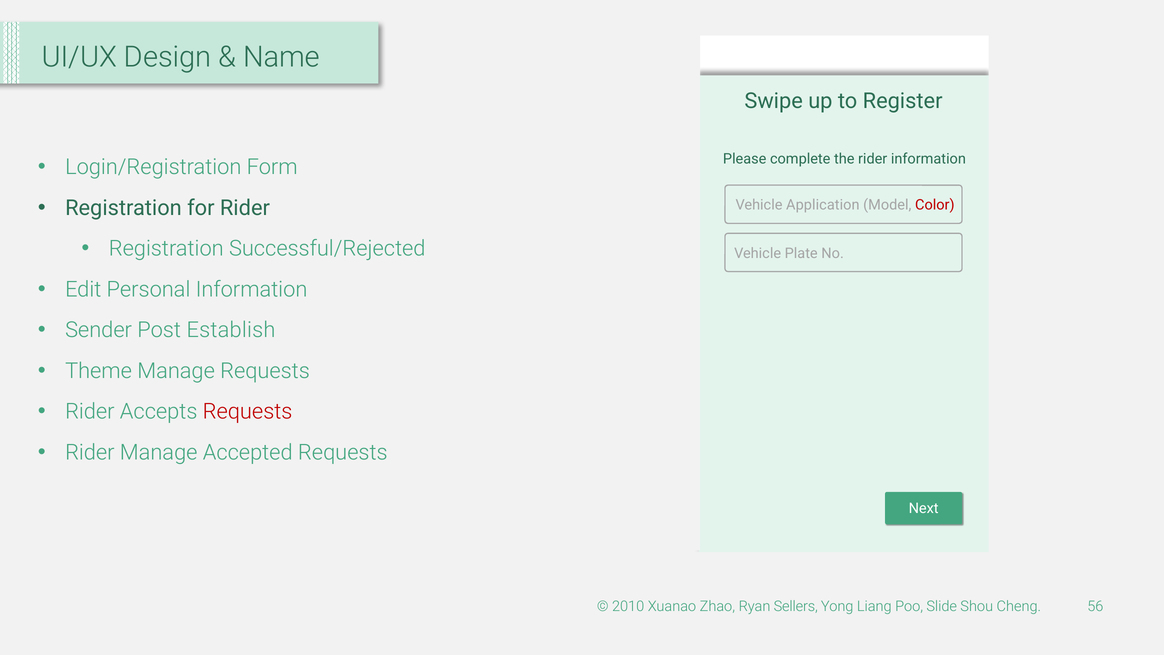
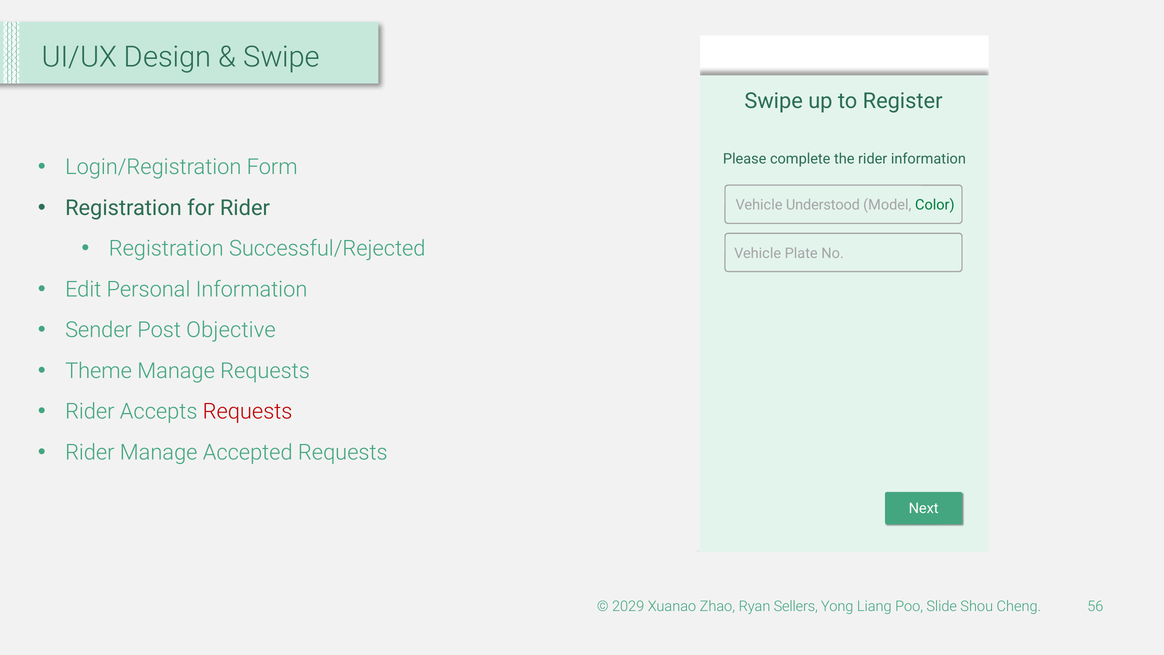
Name at (282, 57): Name -> Swipe
Application: Application -> Understood
Color colour: red -> green
Establish: Establish -> Objective
2010: 2010 -> 2029
